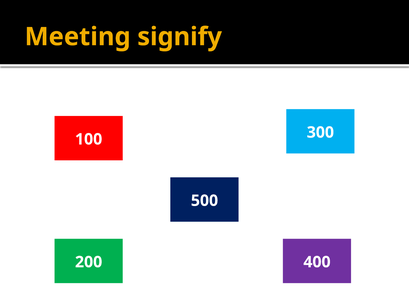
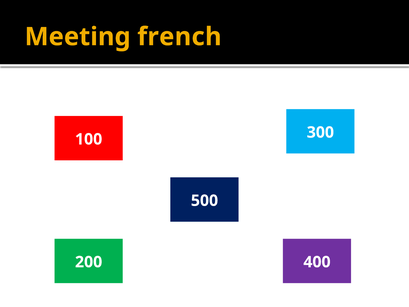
signify: signify -> french
